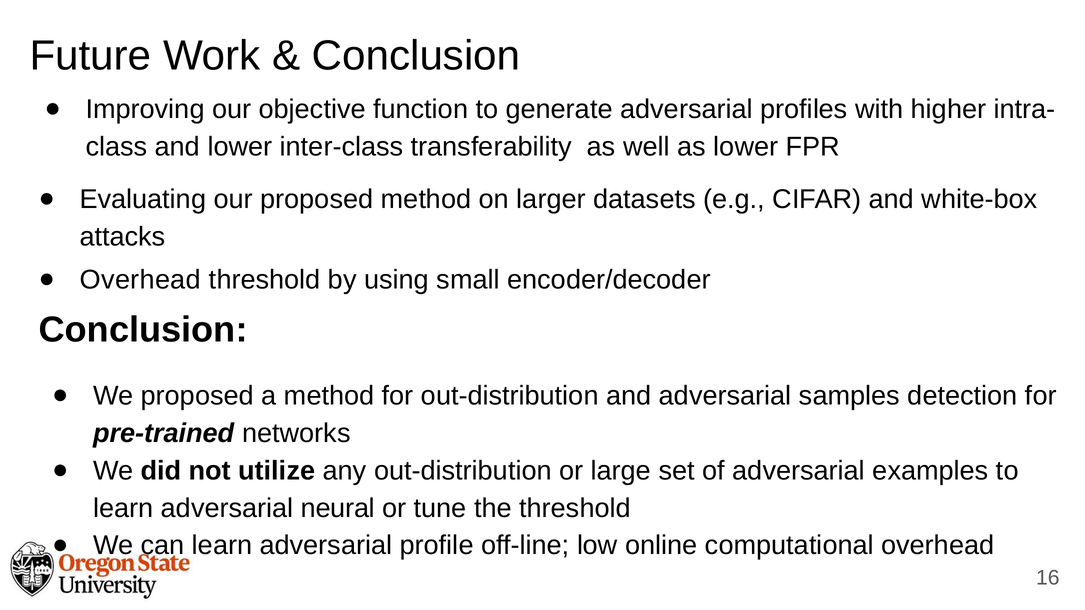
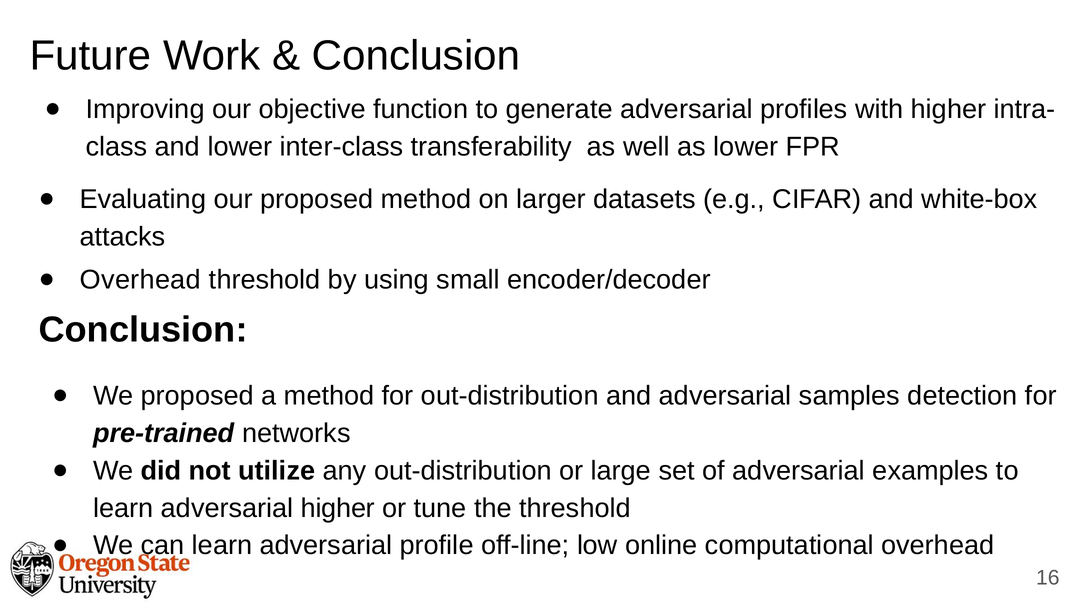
adversarial neural: neural -> higher
